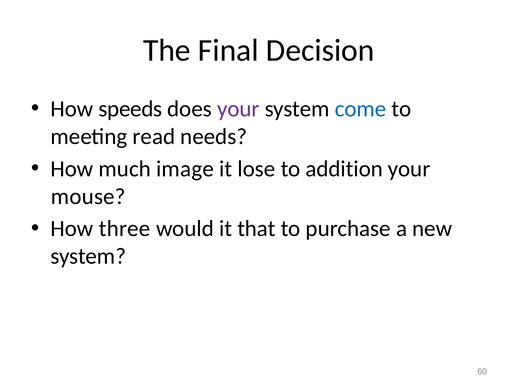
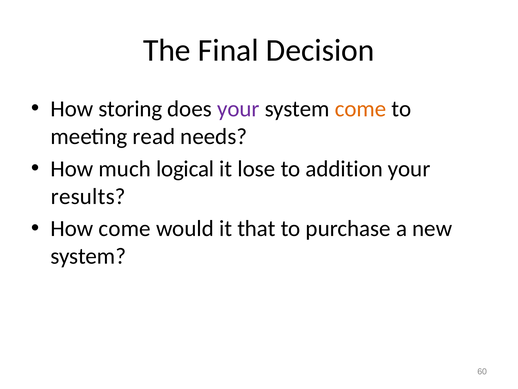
speeds: speeds -> storing
come at (361, 109) colour: blue -> orange
image: image -> logical
mouse: mouse -> results
How three: three -> come
